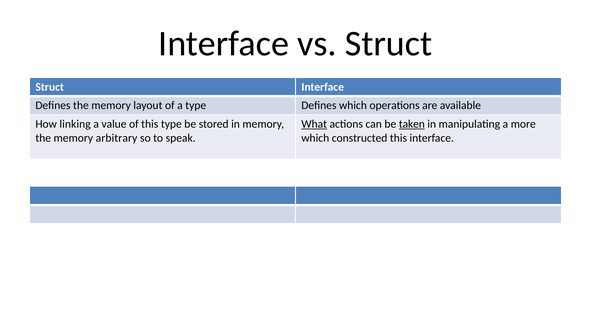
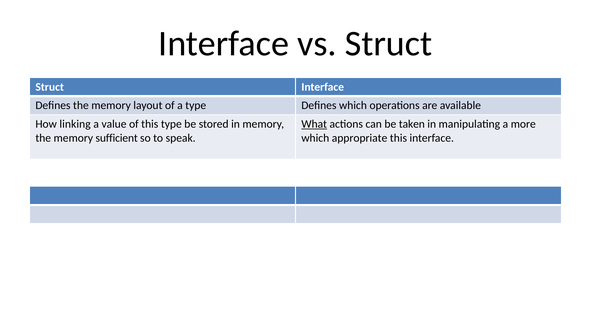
taken underline: present -> none
arbitrary: arbitrary -> sufficient
constructed: constructed -> appropriate
